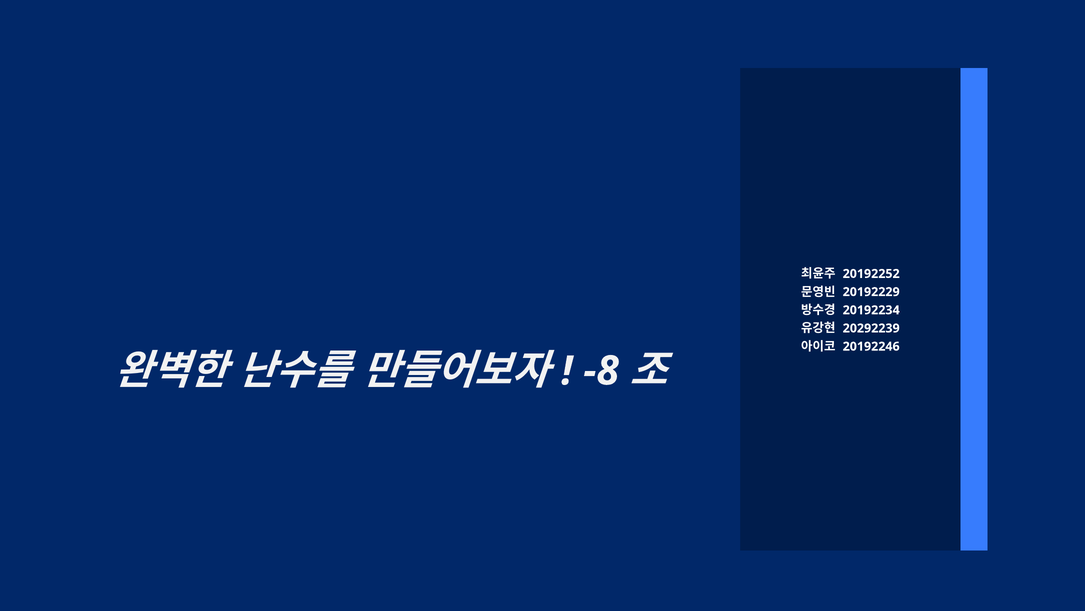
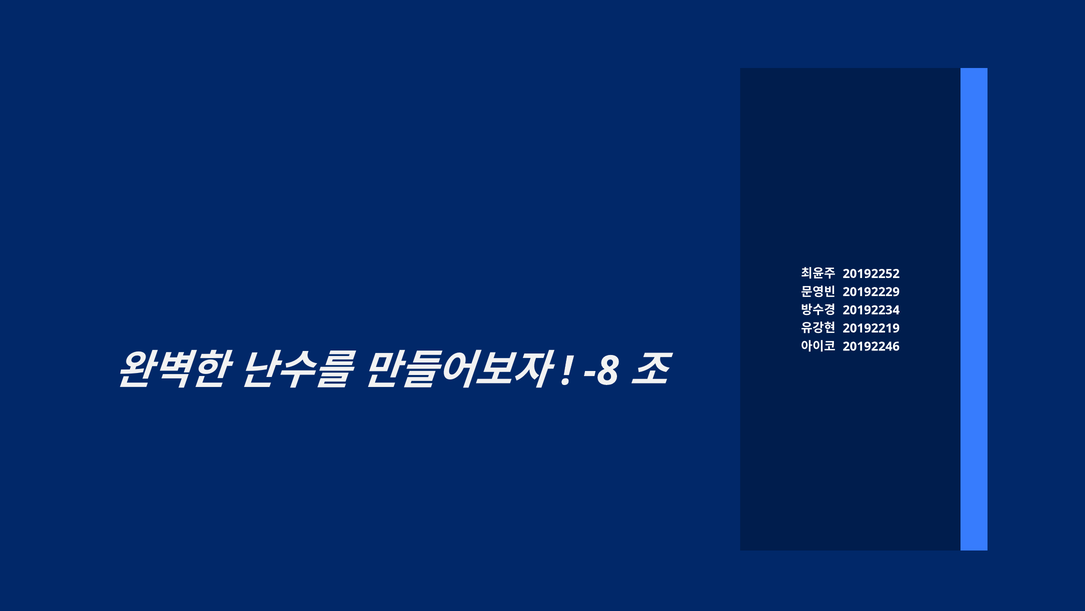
20292239: 20292239 -> 20192219
